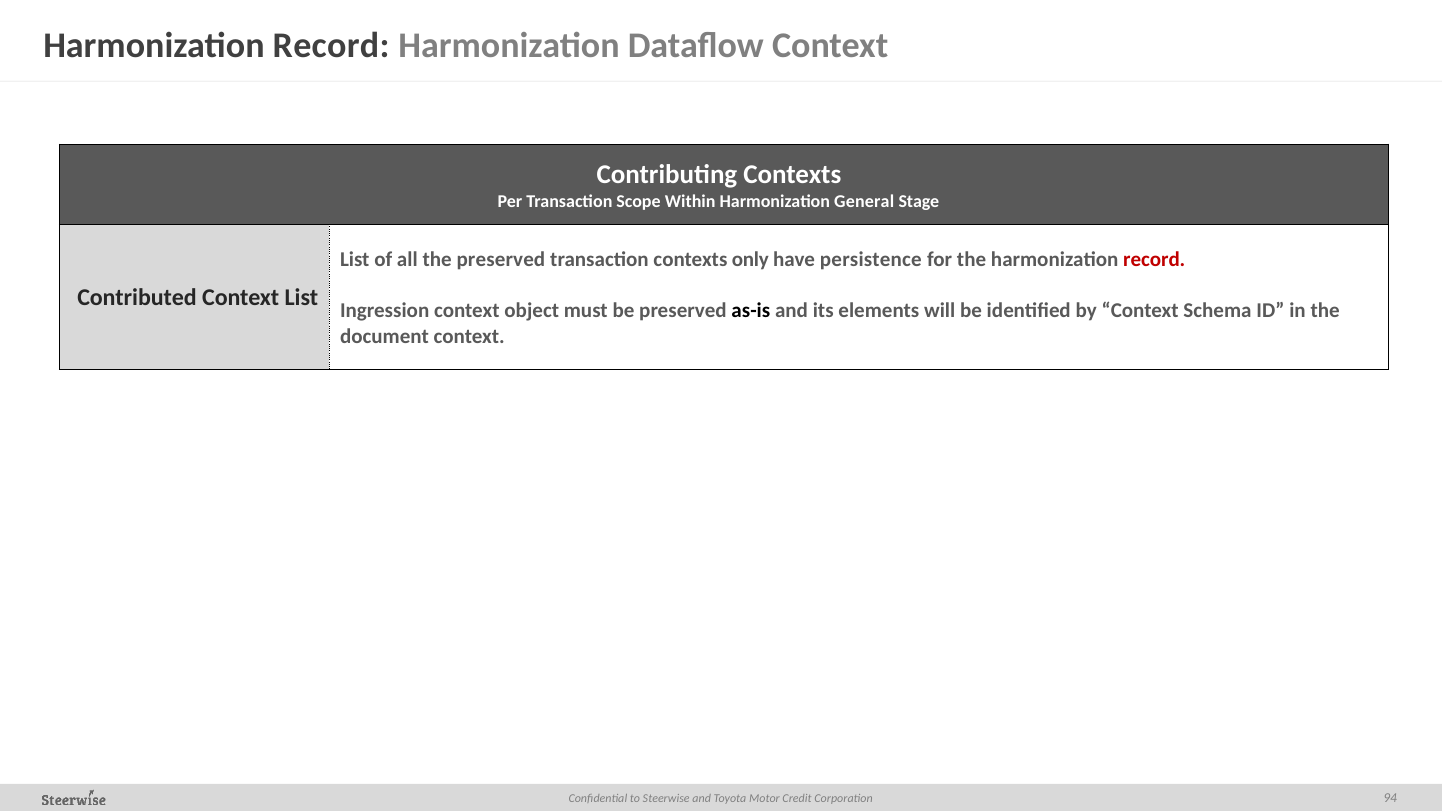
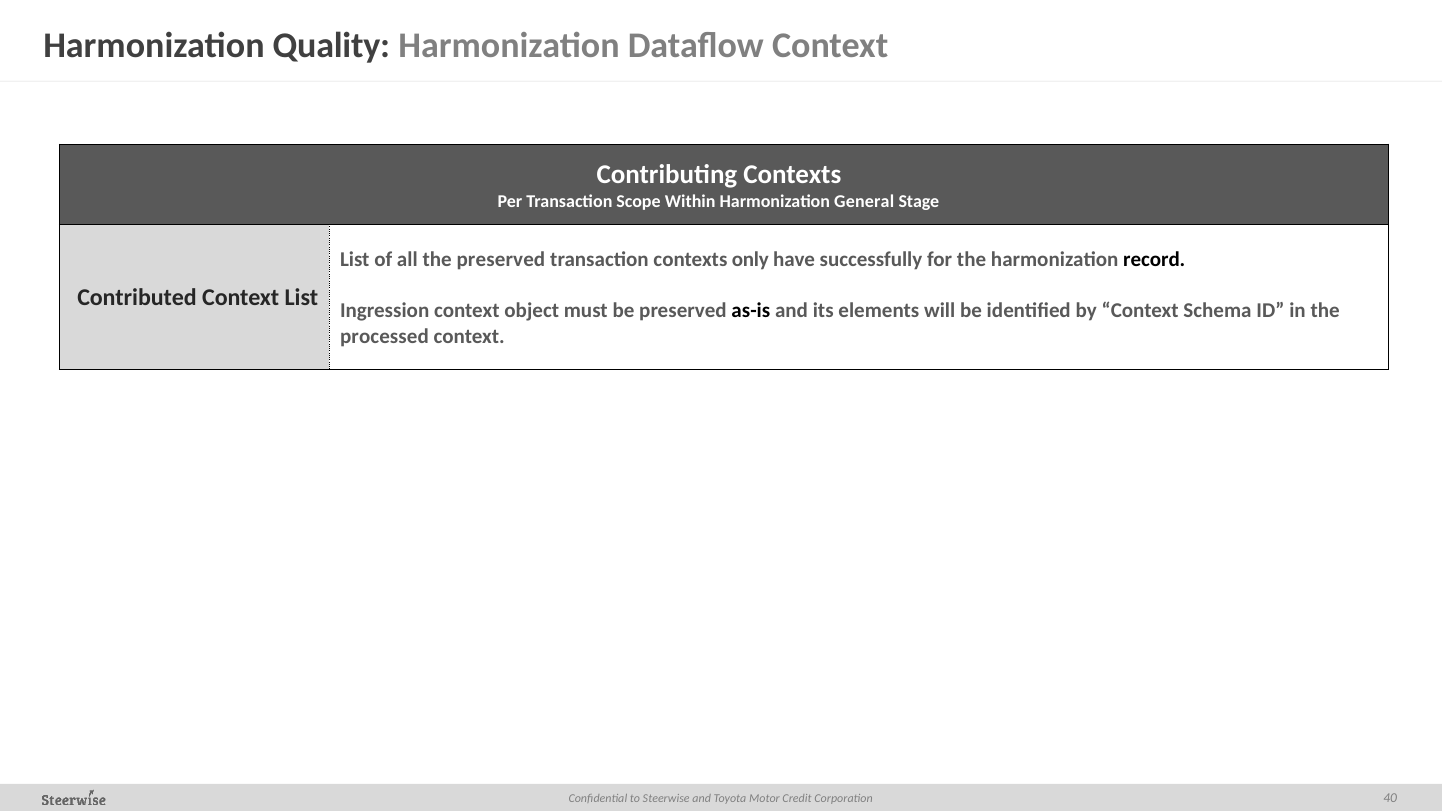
Record at (331, 46): Record -> Quality
persistence: persistence -> successfully
record at (1154, 259) colour: red -> black
document: document -> processed
94: 94 -> 40
